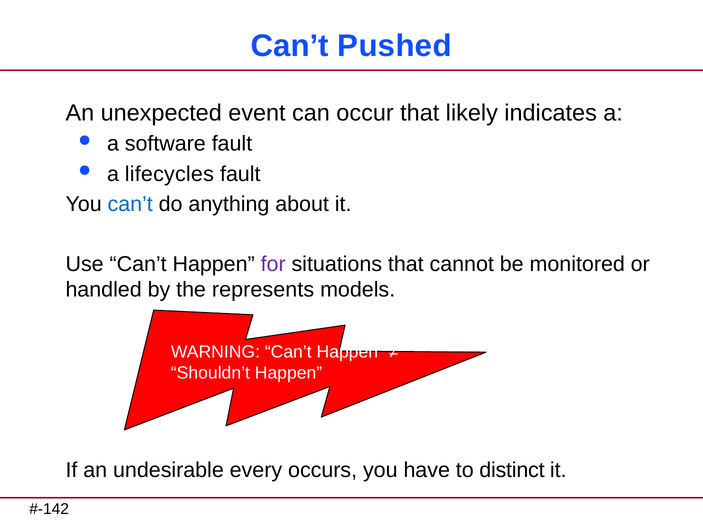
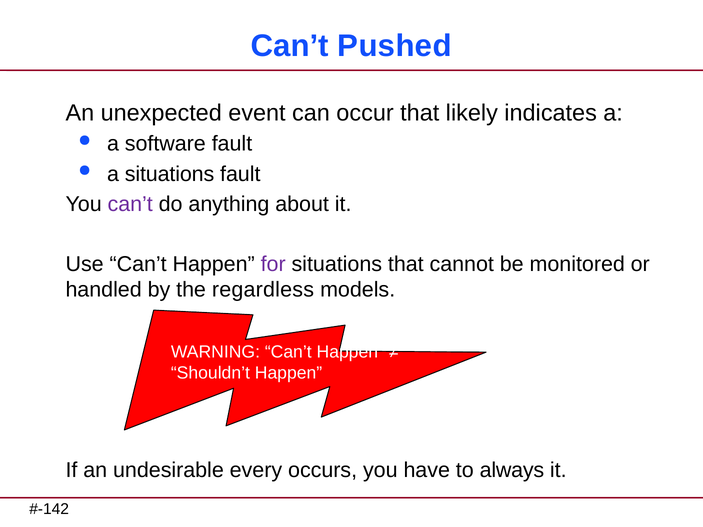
a lifecycles: lifecycles -> situations
can’t at (130, 204) colour: blue -> purple
represents: represents -> regardless
distinct: distinct -> always
